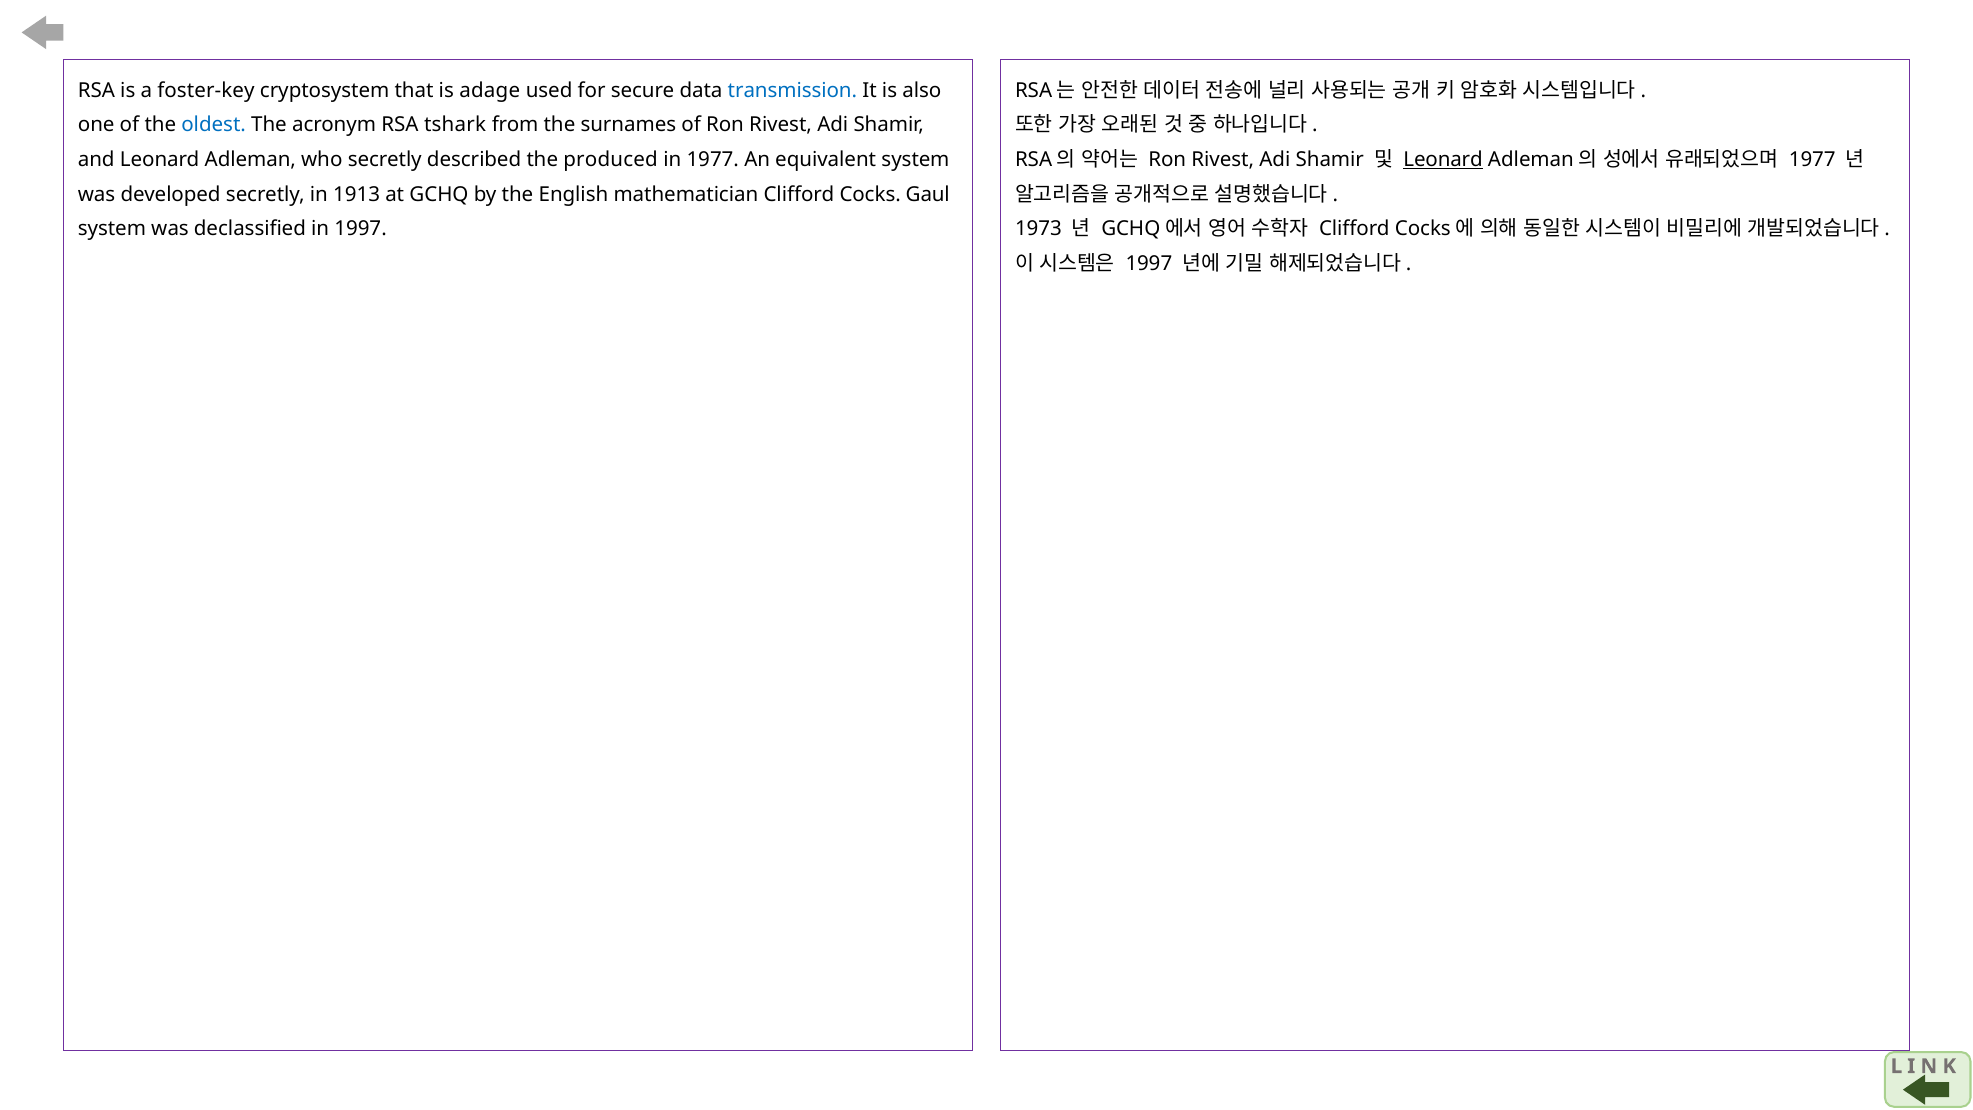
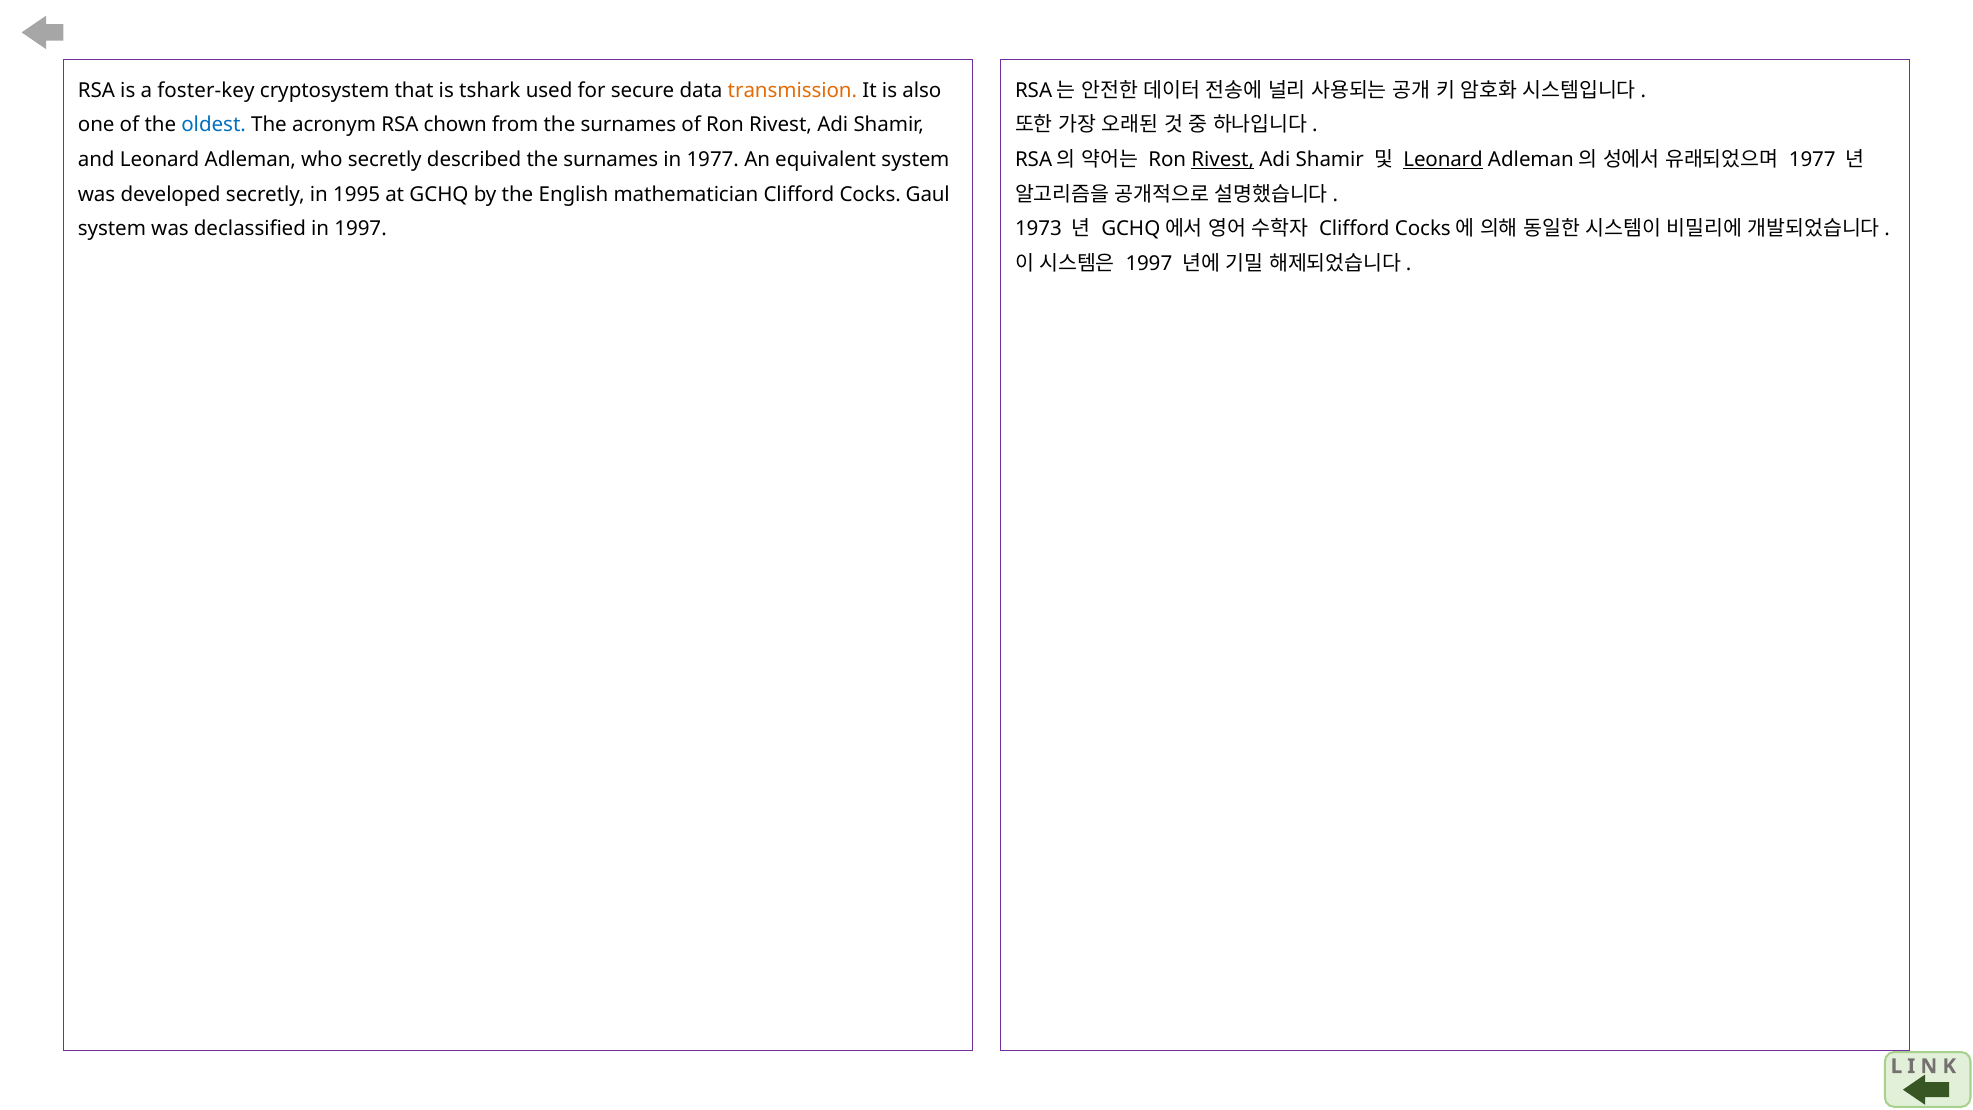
adage: adage -> tshark
transmission colour: blue -> orange
tshark: tshark -> chown
Rivest at (1223, 160) underline: none -> present
described the produced: produced -> surnames
1913: 1913 -> 1995
